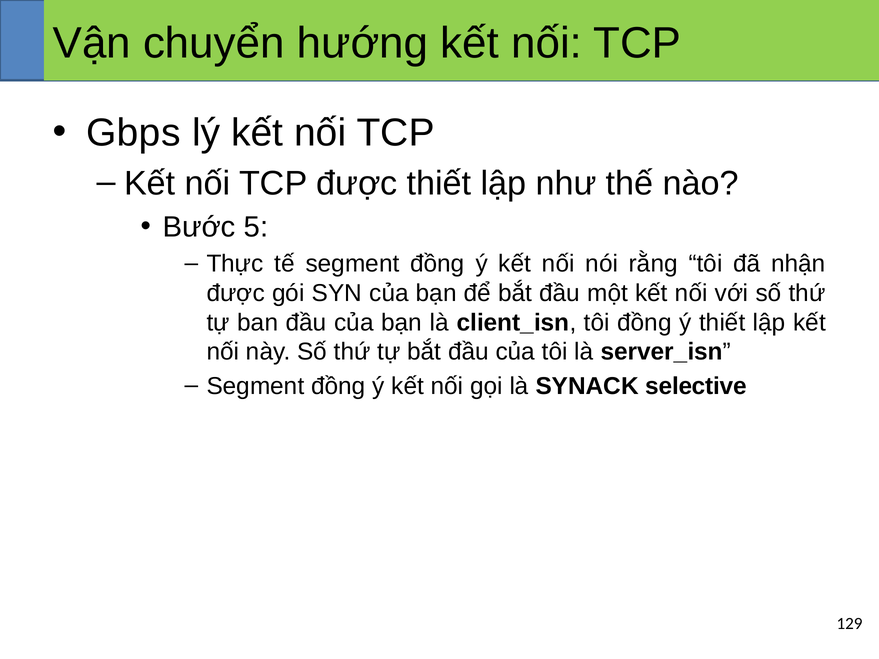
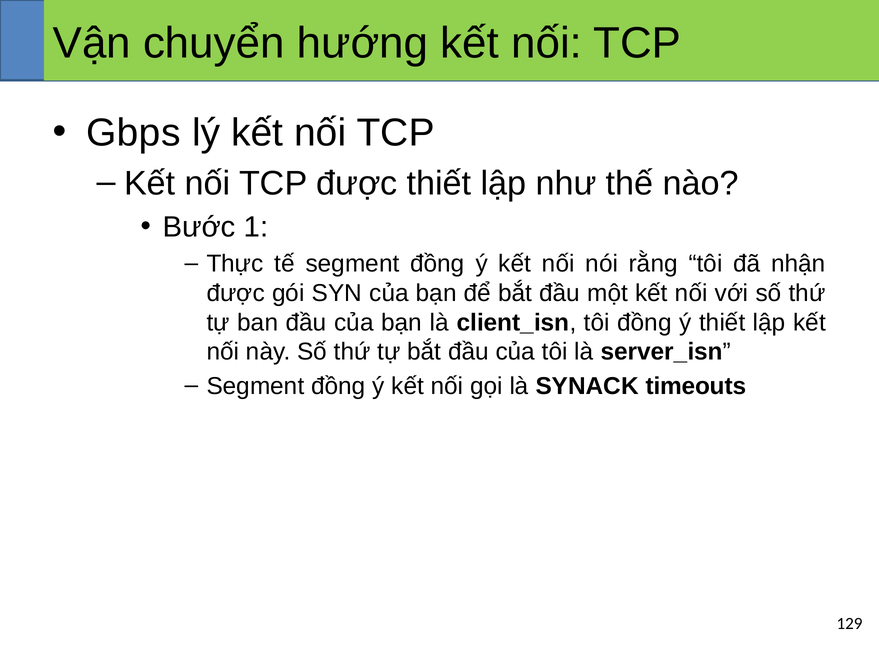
5: 5 -> 1
selective: selective -> timeouts
